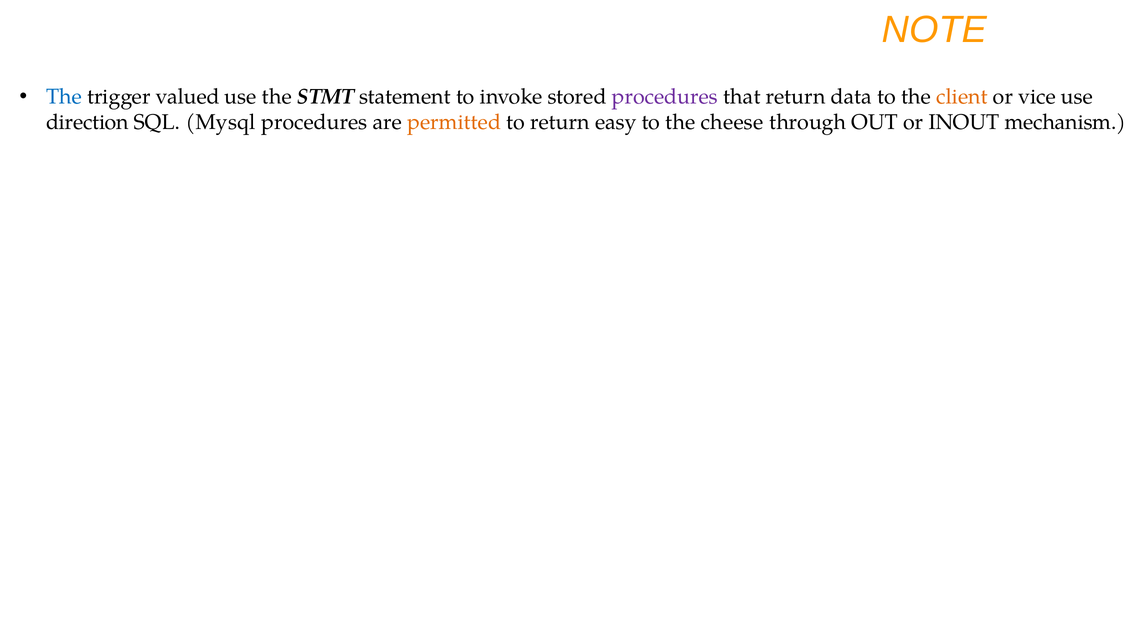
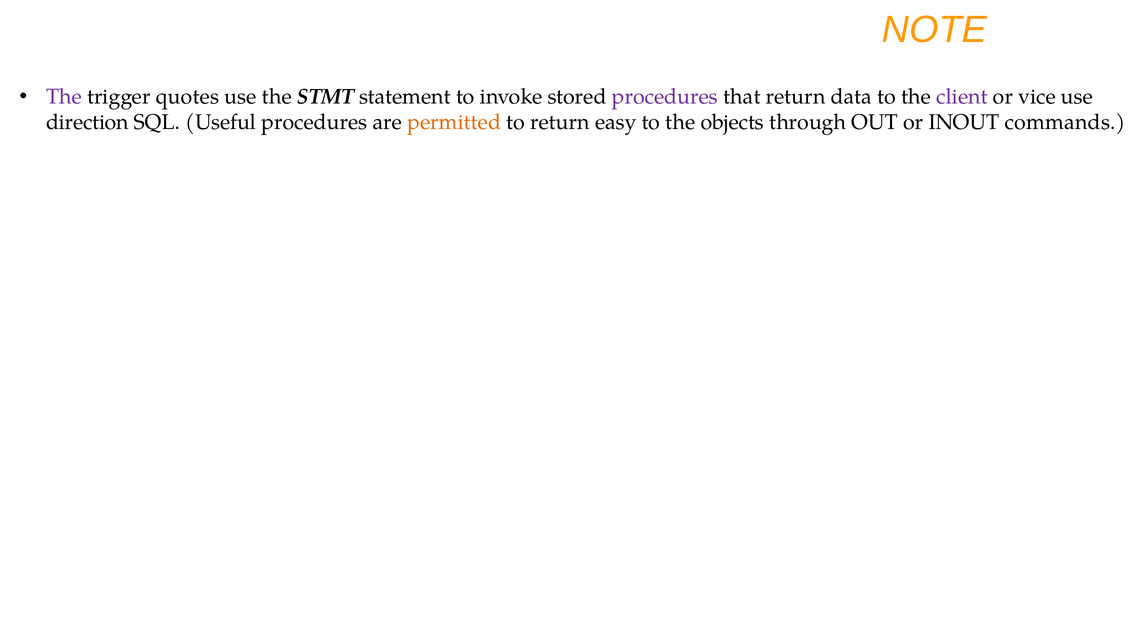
The at (64, 97) colour: blue -> purple
valued: valued -> quotes
client colour: orange -> purple
Mysql: Mysql -> Useful
cheese: cheese -> objects
mechanism: mechanism -> commands
